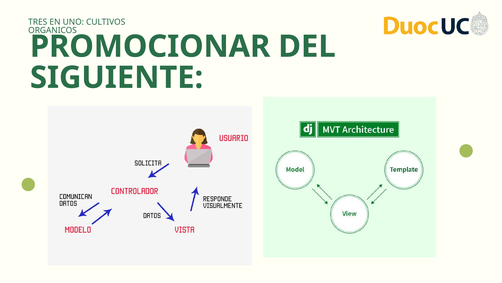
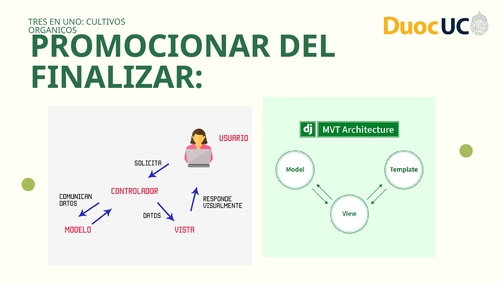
SIGUIENTE: SIGUIENTE -> FINALIZAR
